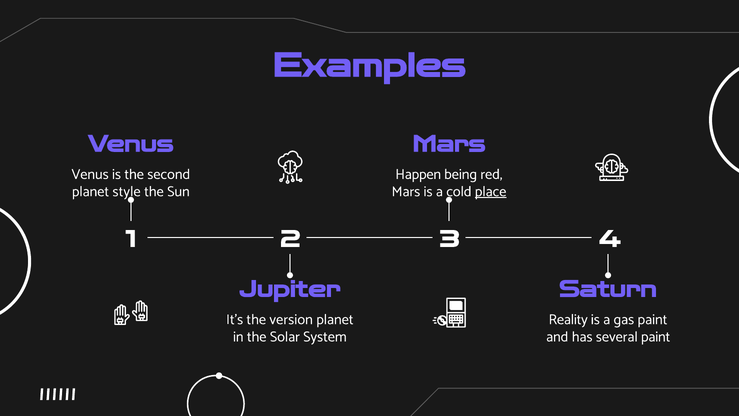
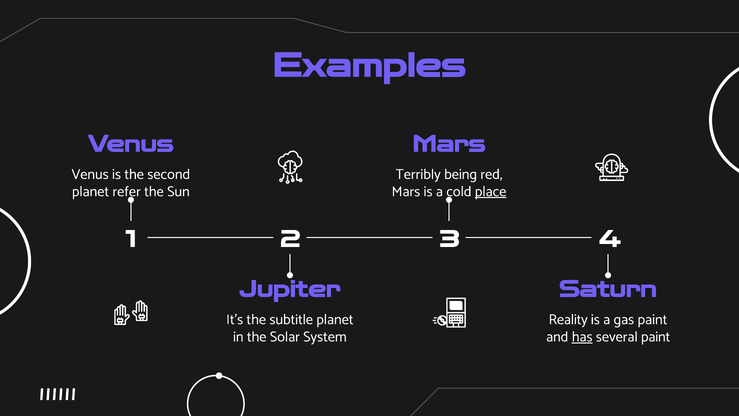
Happen: Happen -> Terribly
style: style -> refer
version: version -> subtitle
has underline: none -> present
